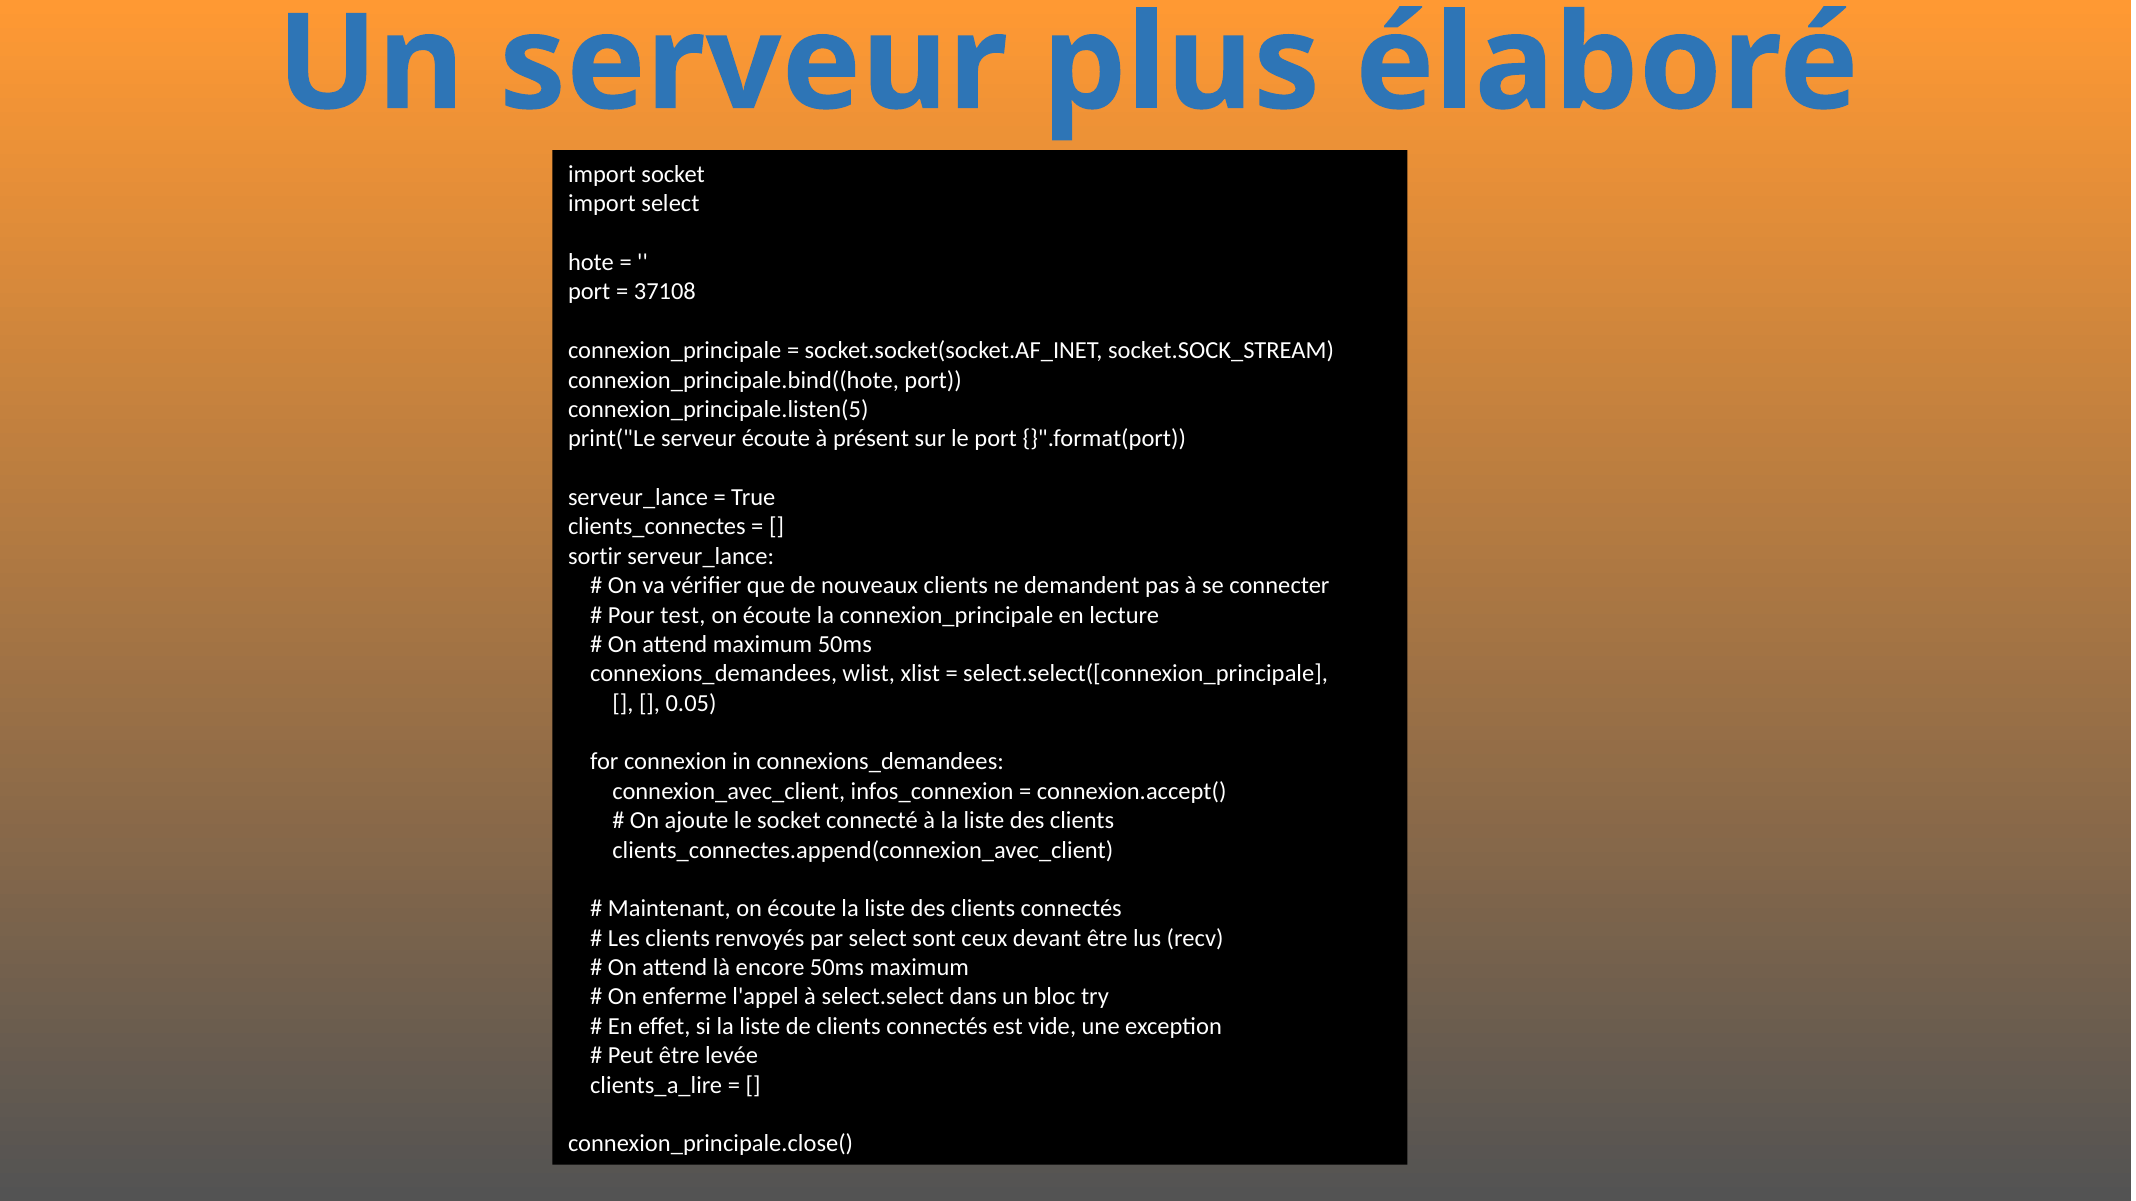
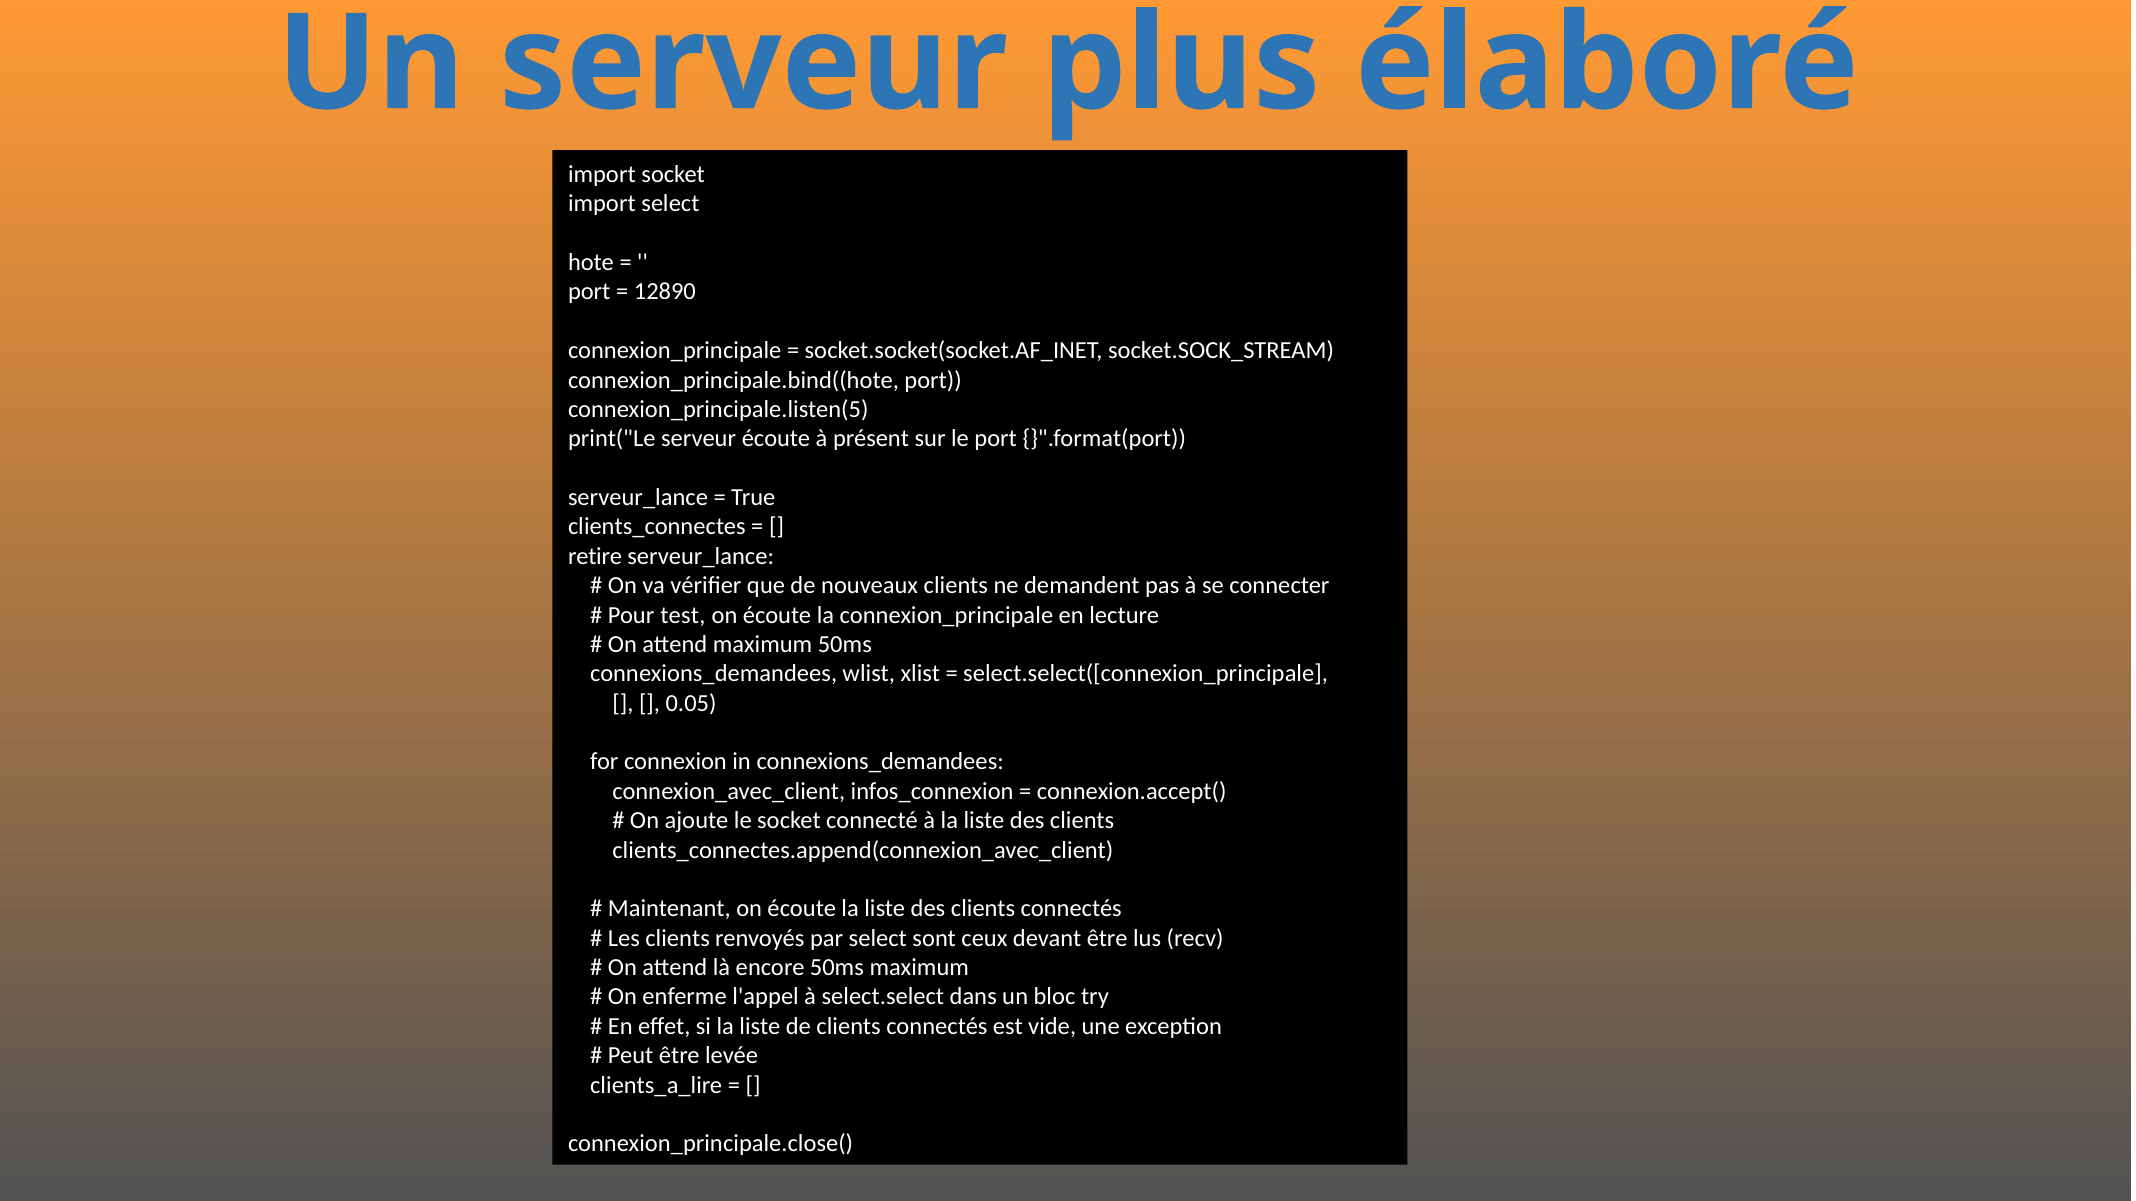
37108: 37108 -> 12890
sortir: sortir -> retire
